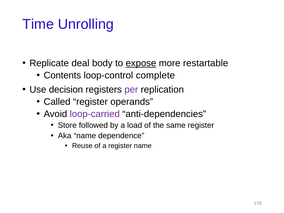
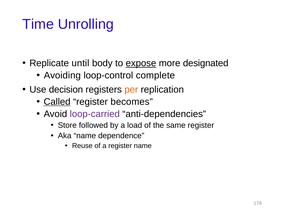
deal: deal -> until
restartable: restartable -> designated
Contents: Contents -> Avoiding
per colour: purple -> orange
Called underline: none -> present
operands: operands -> becomes
